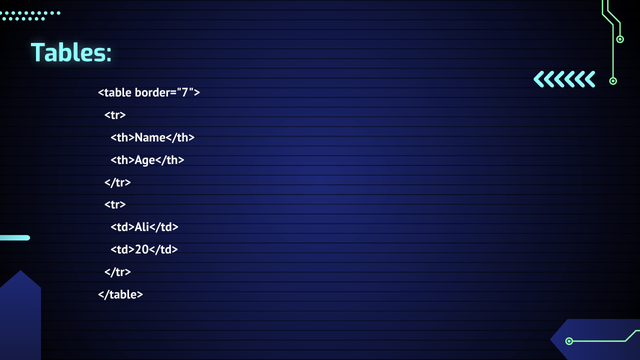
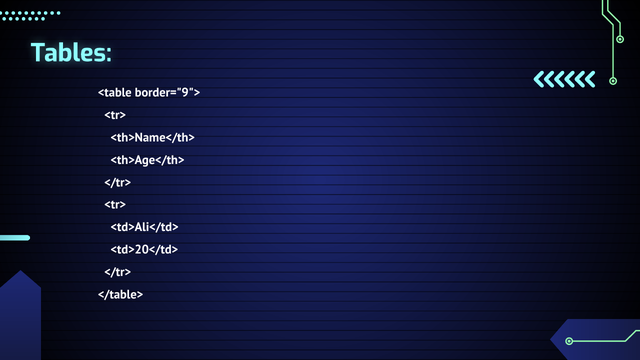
border="7">: border="7"> -> border="9">
